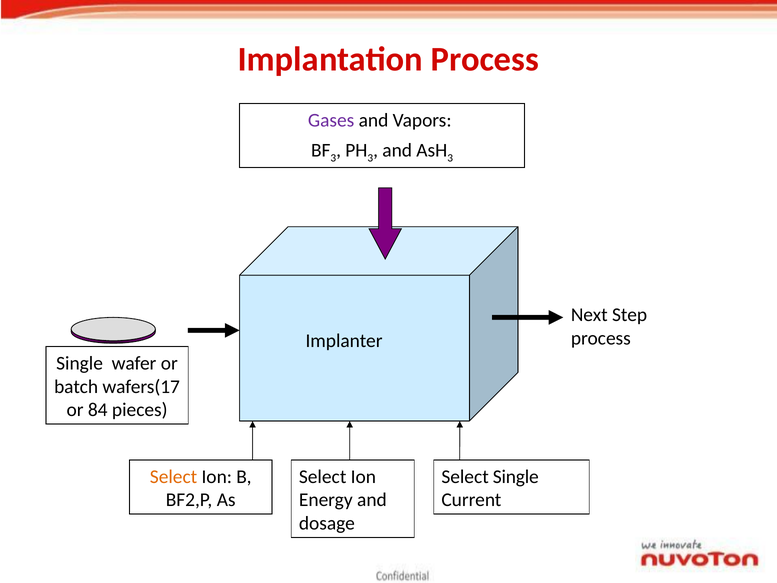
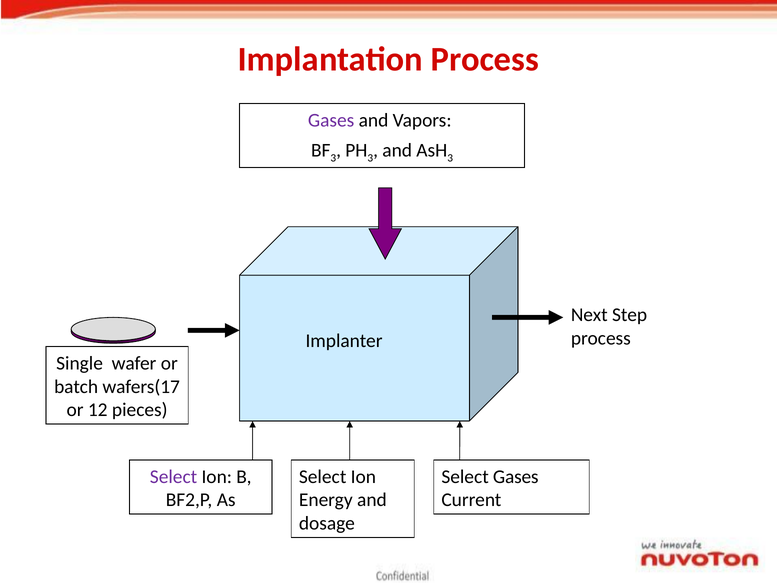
84: 84 -> 12
Select at (174, 477) colour: orange -> purple
Select Single: Single -> Gases
